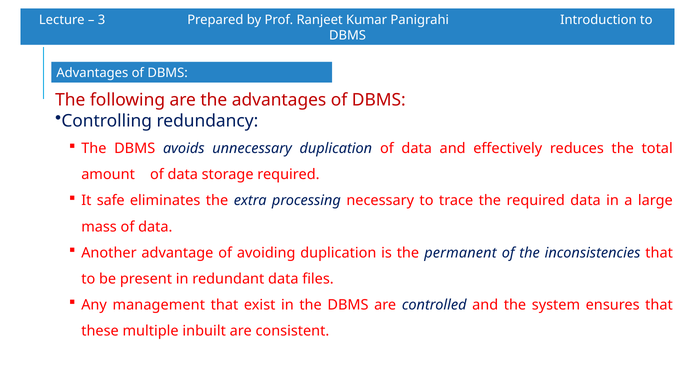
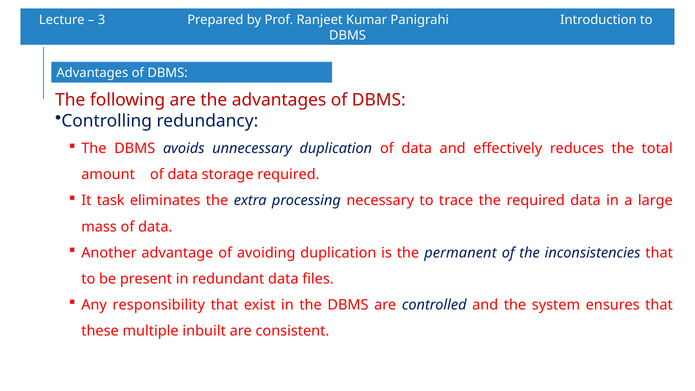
safe: safe -> task
management: management -> responsibility
